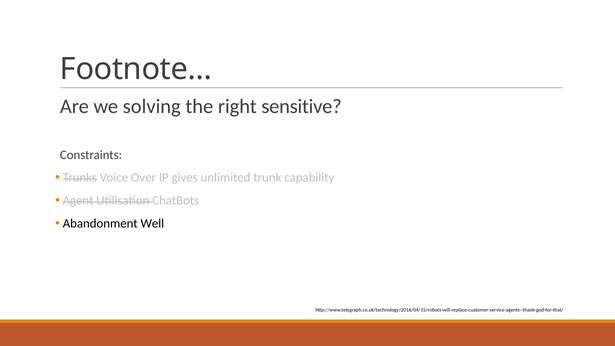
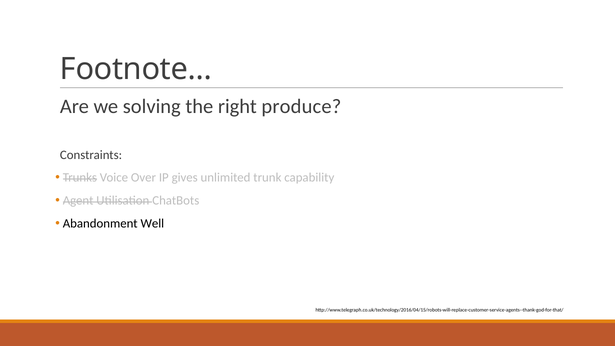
sensitive: sensitive -> produce
